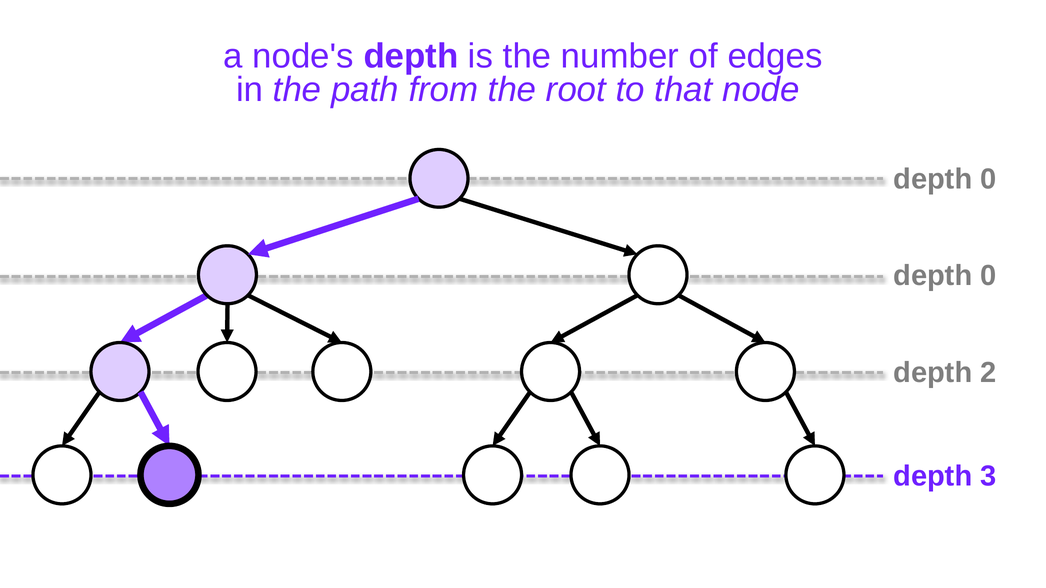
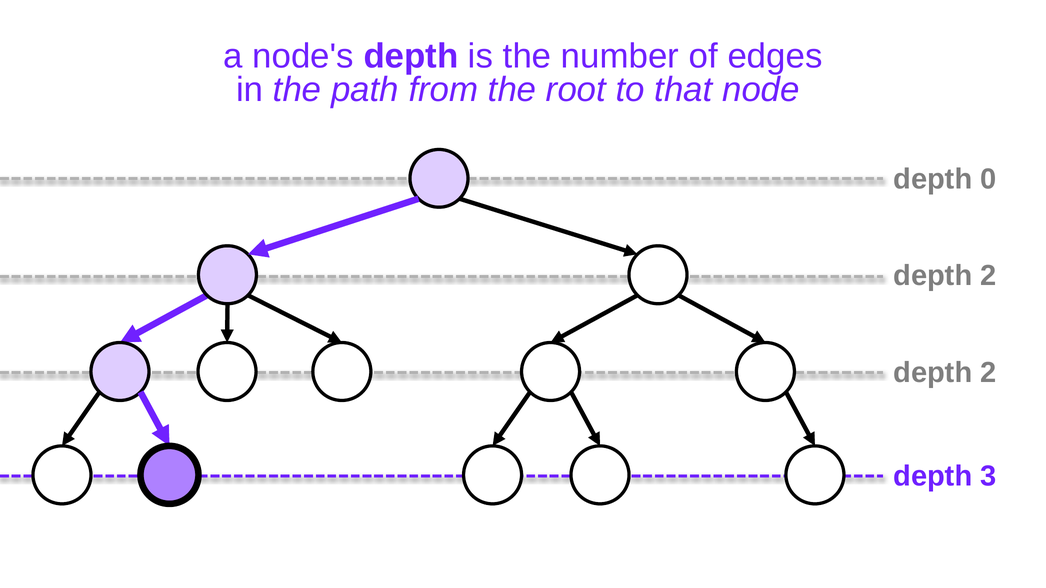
0 at (989, 276): 0 -> 2
